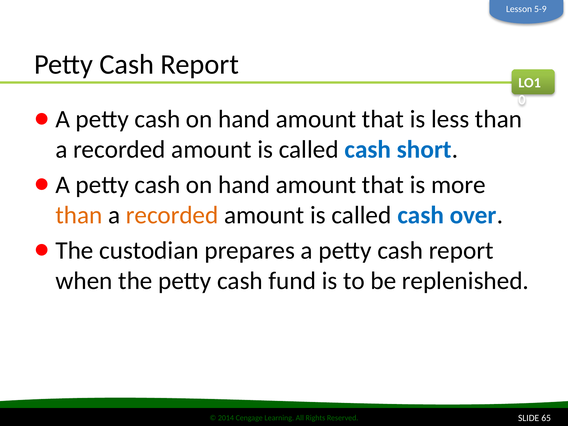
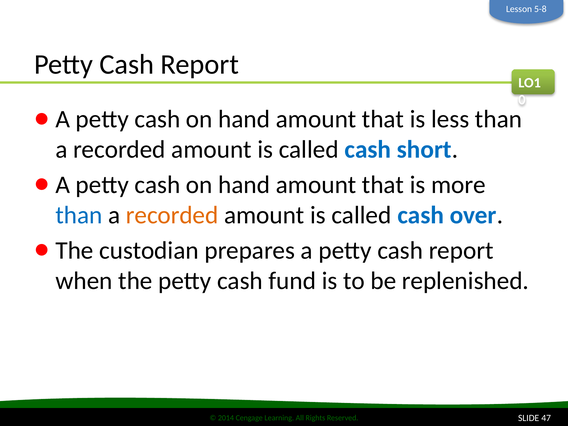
5-9: 5-9 -> 5-8
than at (79, 215) colour: orange -> blue
65: 65 -> 47
